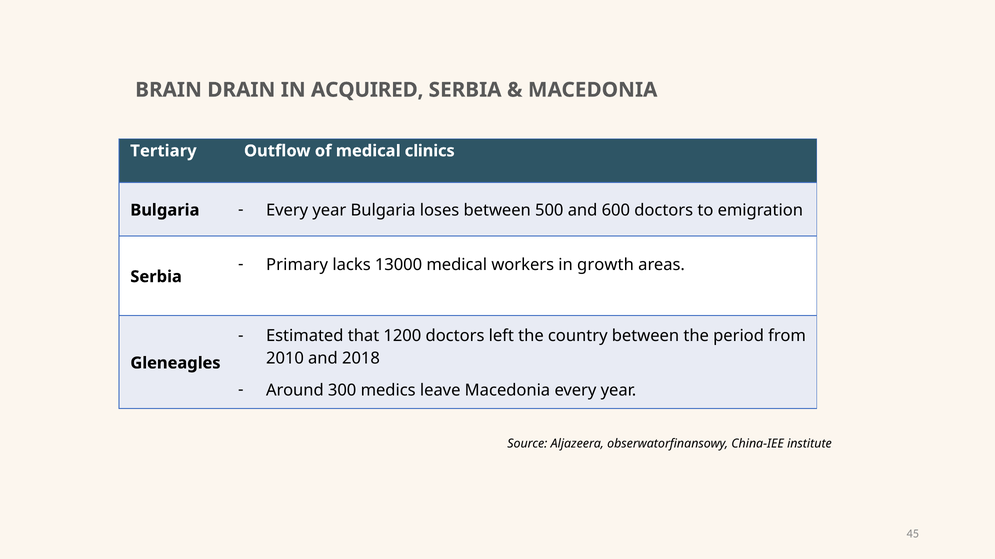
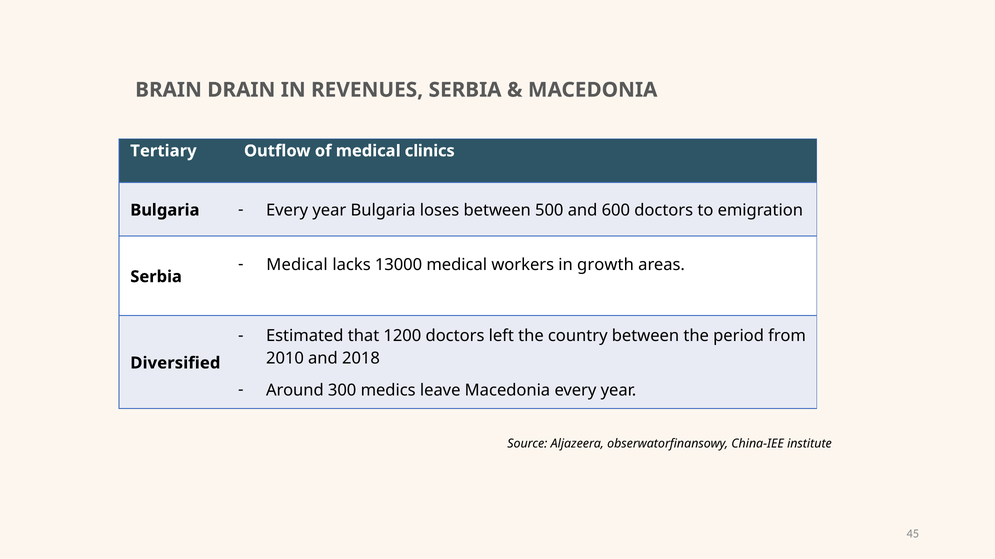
ACQUIRED: ACQUIRED -> REVENUES
Primary at (297, 265): Primary -> Medical
Gleneagles: Gleneagles -> Diversified
